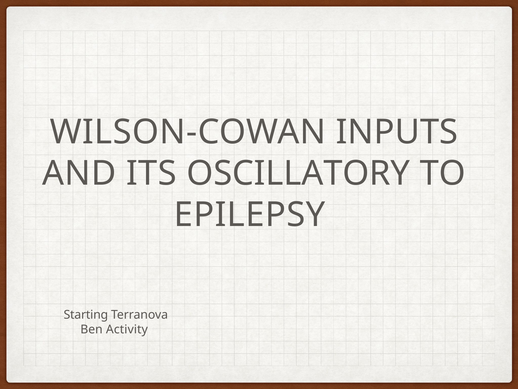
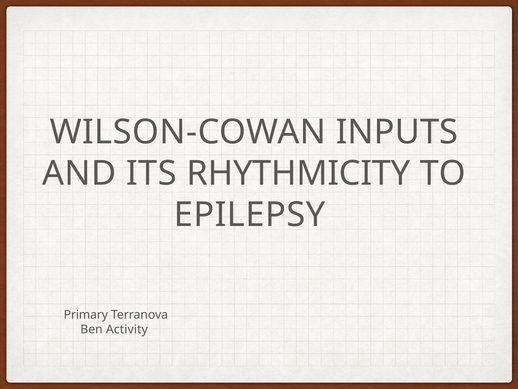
OSCILLATORY: OSCILLATORY -> RHYTHMICITY
Starting: Starting -> Primary
